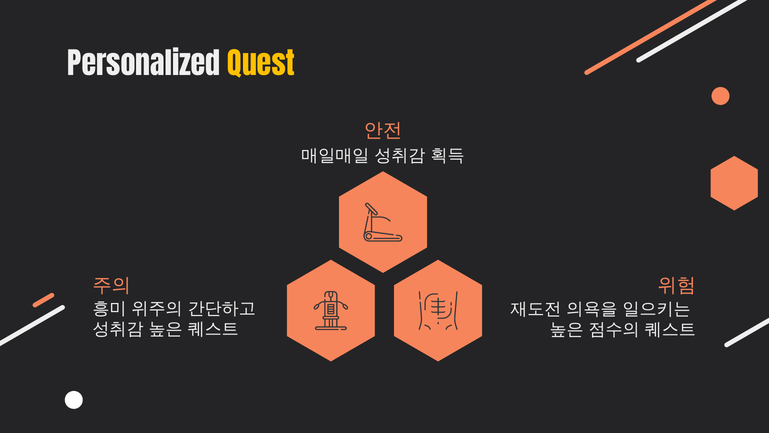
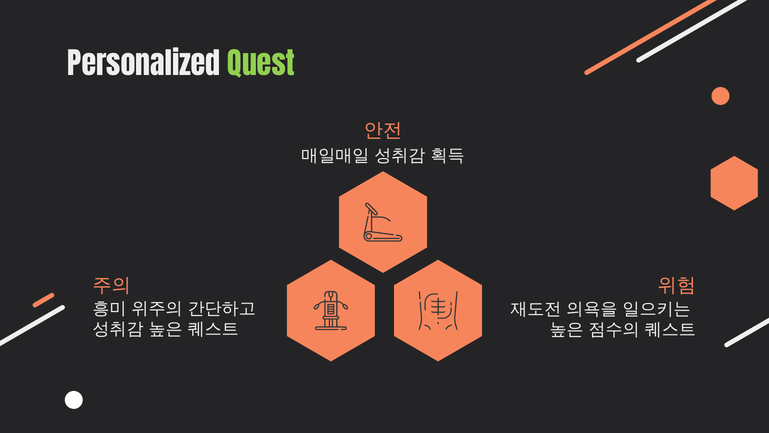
Quest colour: yellow -> light green
